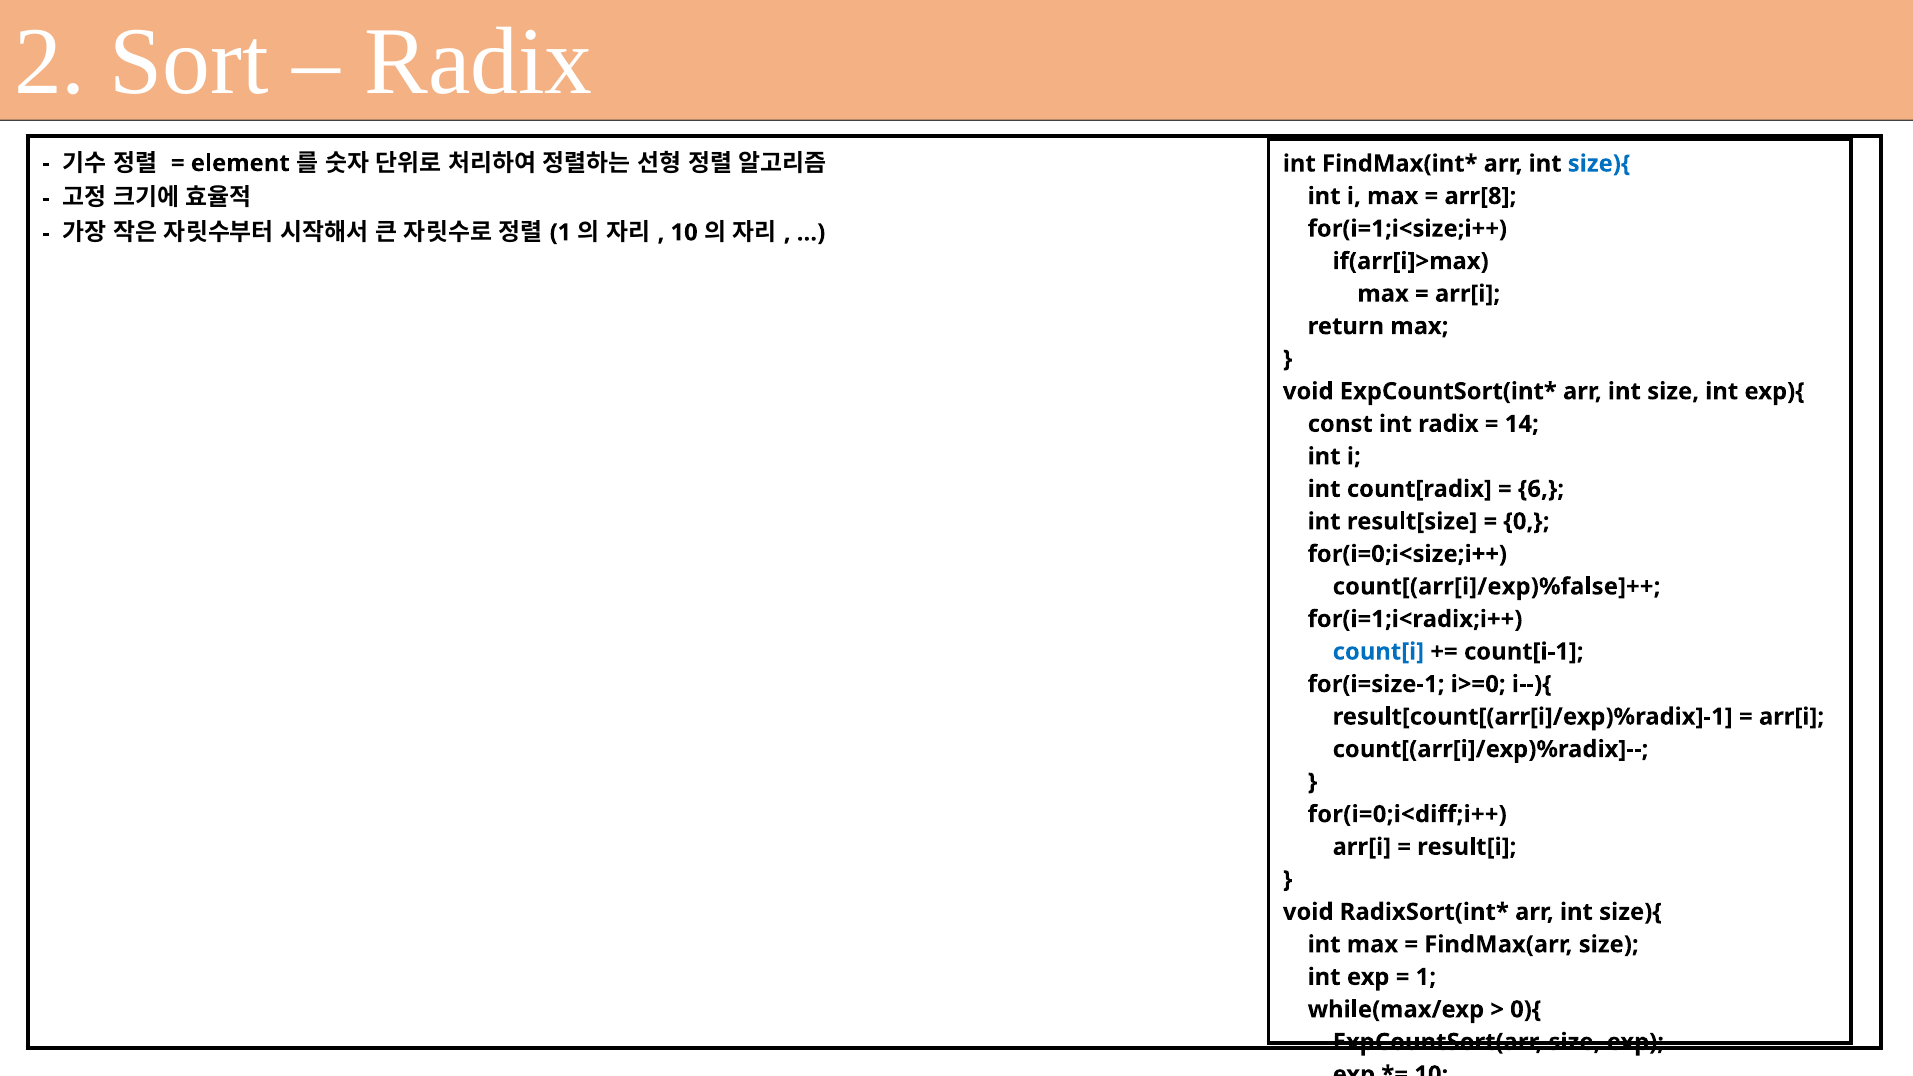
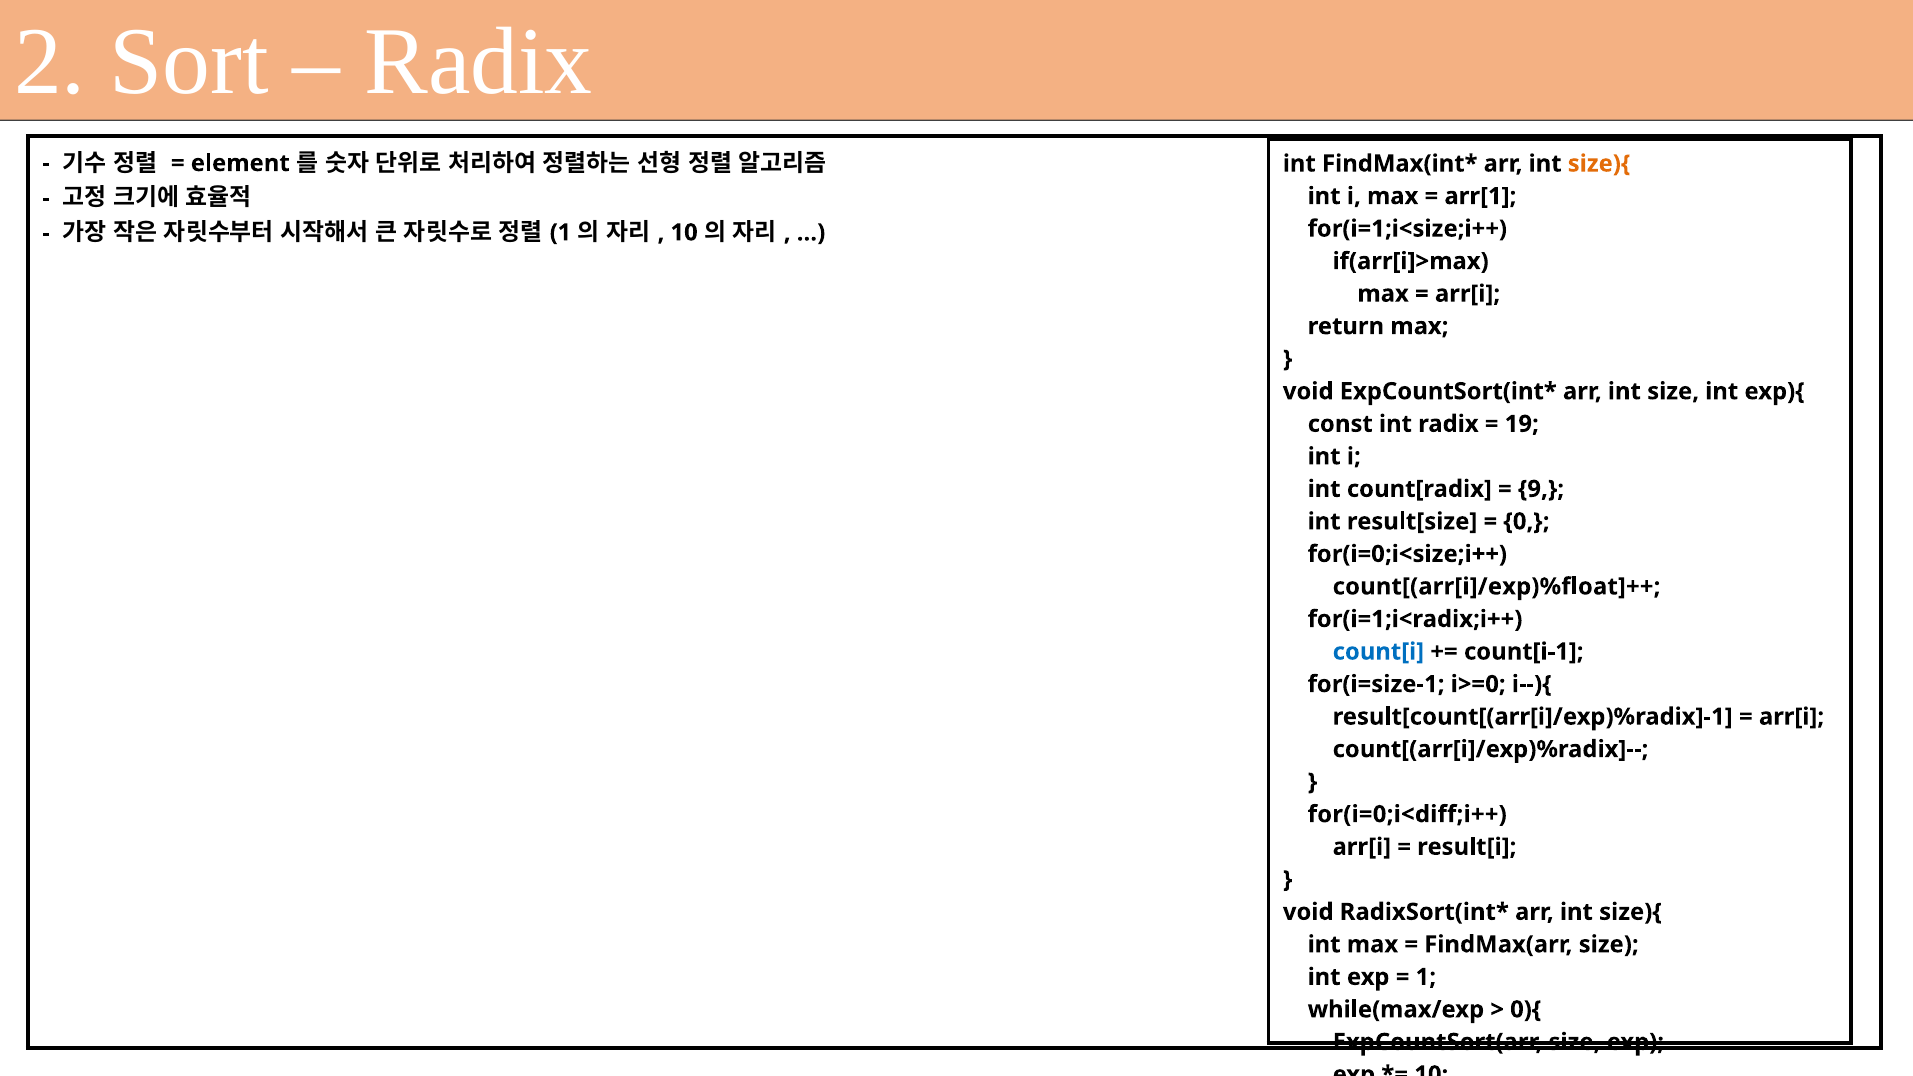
size){ at (1599, 164) colour: blue -> orange
arr[8: arr[8 -> arr[1
14: 14 -> 19
6: 6 -> 9
count[(arr[i]/exp)%false]++: count[(arr[i]/exp)%false]++ -> count[(arr[i]/exp)%float]++
